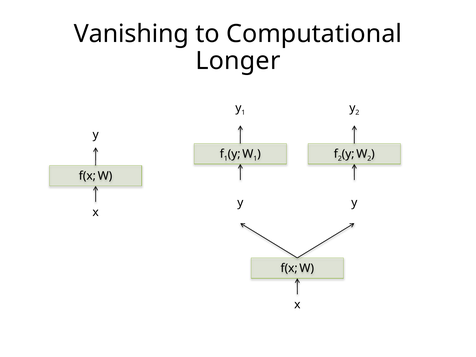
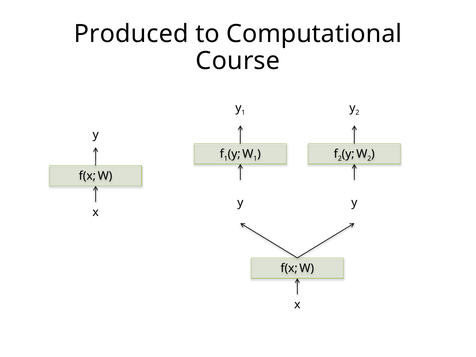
Vanishing: Vanishing -> Produced
Longer: Longer -> Course
